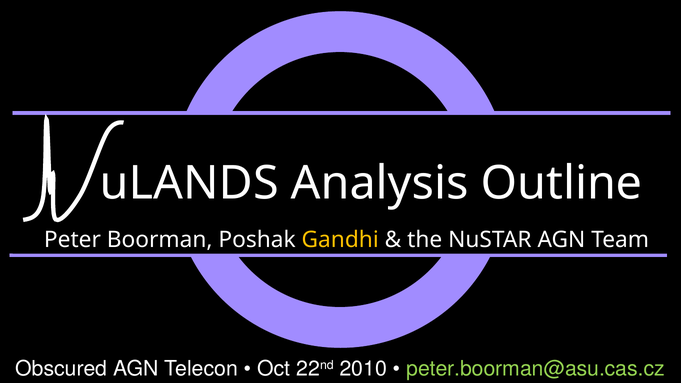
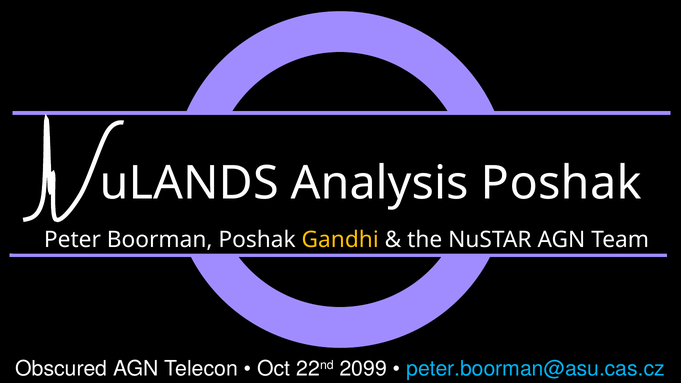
Analysis Outline: Outline -> Poshak
2010: 2010 -> 2099
peter.boorman@asu.cas.cz colour: light green -> light blue
